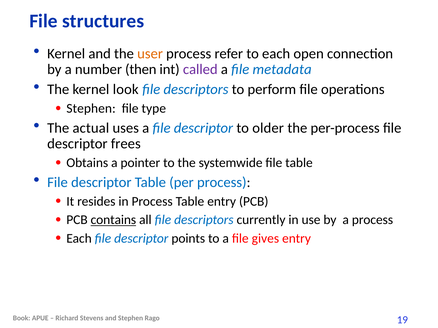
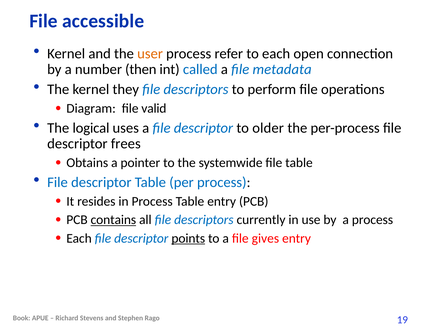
structures: structures -> accessible
called colour: purple -> blue
look: look -> they
Stephen at (91, 109): Stephen -> Diagram
type: type -> valid
actual: actual -> logical
points underline: none -> present
